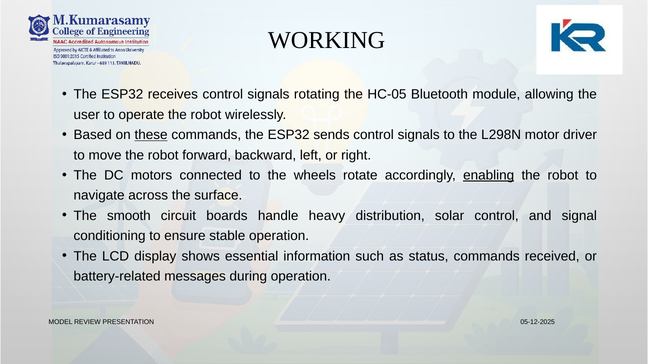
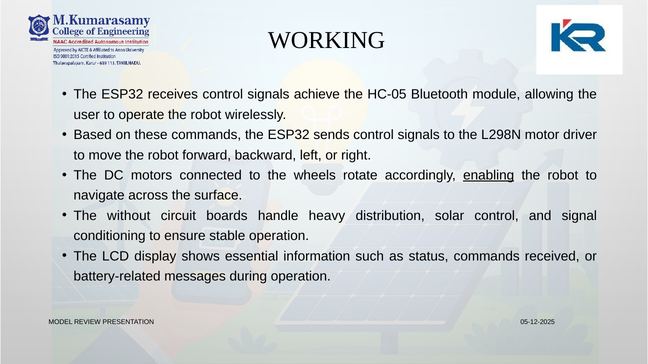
rotating: rotating -> achieve
these underline: present -> none
smooth: smooth -> without
